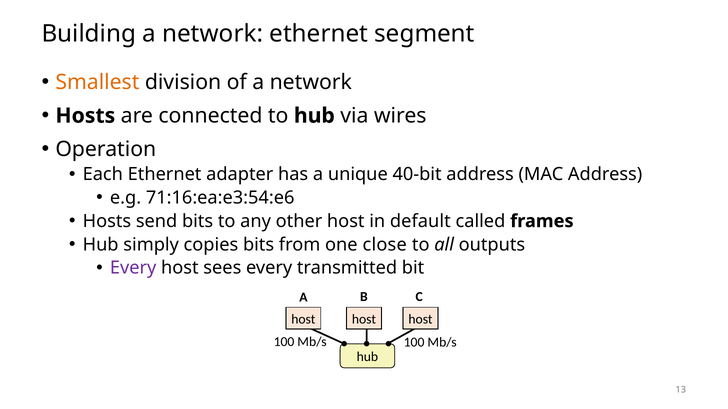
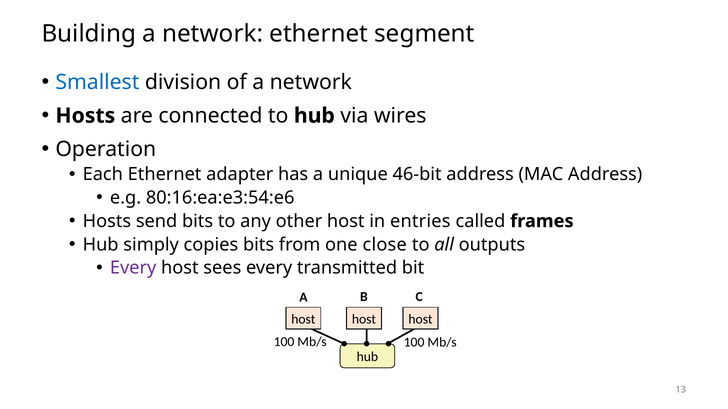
Smallest colour: orange -> blue
40-bit: 40-bit -> 46-bit
71:16:ea:e3:54:e6: 71:16:ea:e3:54:e6 -> 80:16:ea:e3:54:e6
default: default -> entries
